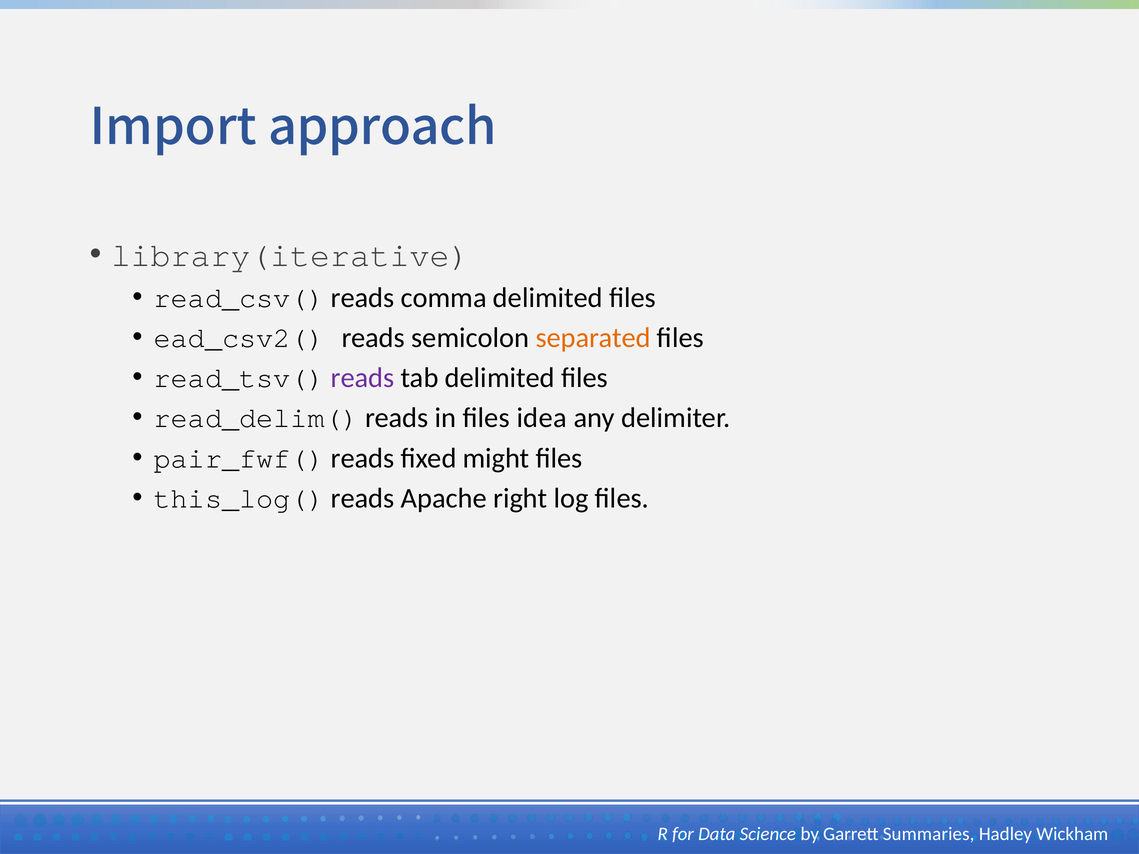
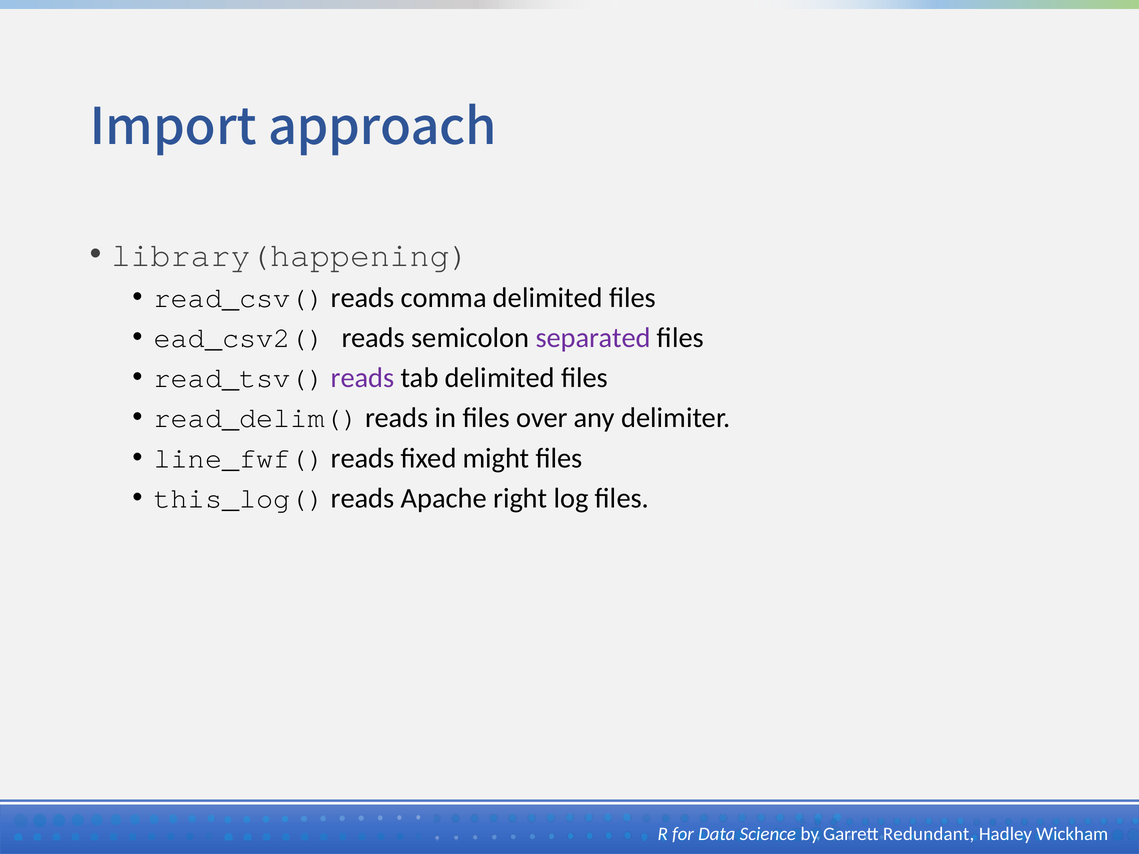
library(iterative: library(iterative -> library(happening
separated colour: orange -> purple
idea: idea -> over
pair_fwf(: pair_fwf( -> line_fwf(
Summaries: Summaries -> Redundant
